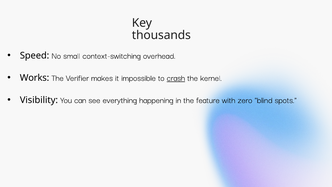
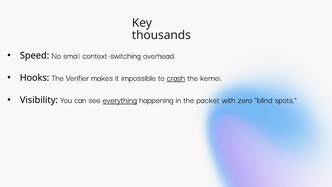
Works: Works -> Hooks
everything underline: none -> present
feature: feature -> packet
